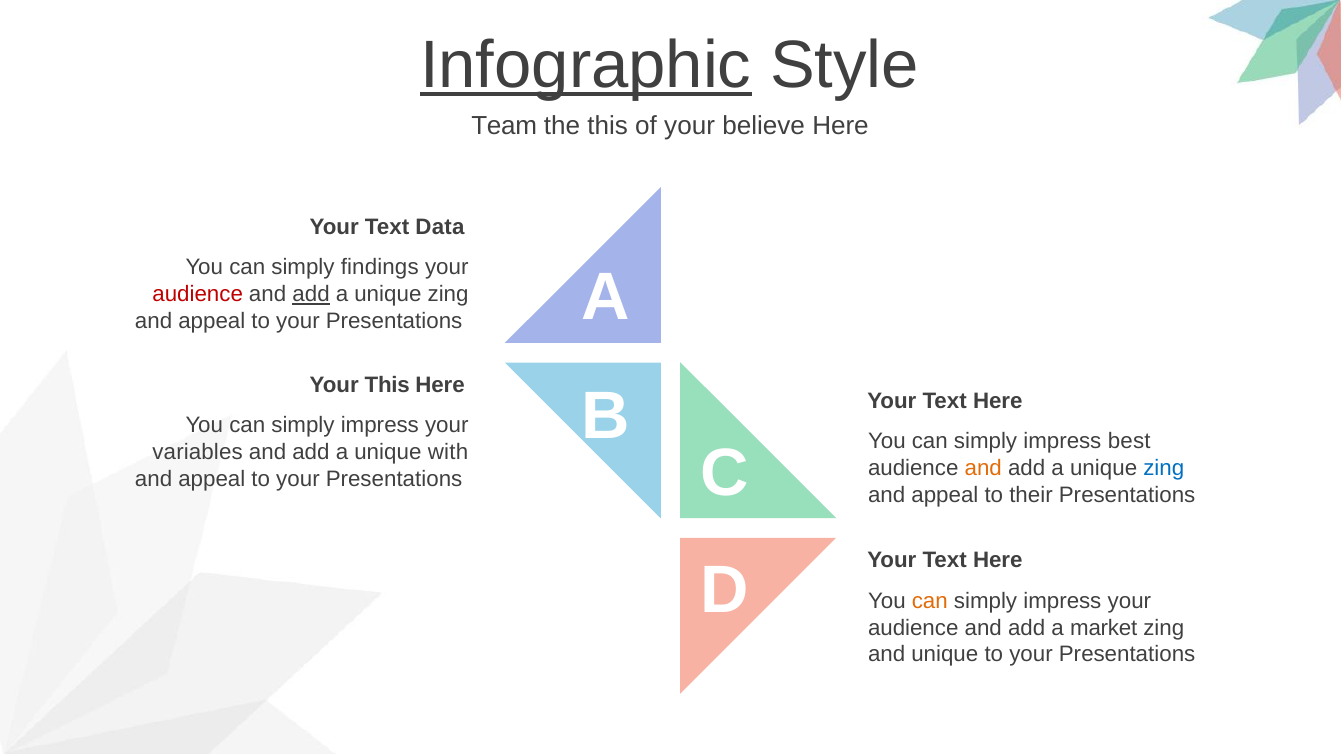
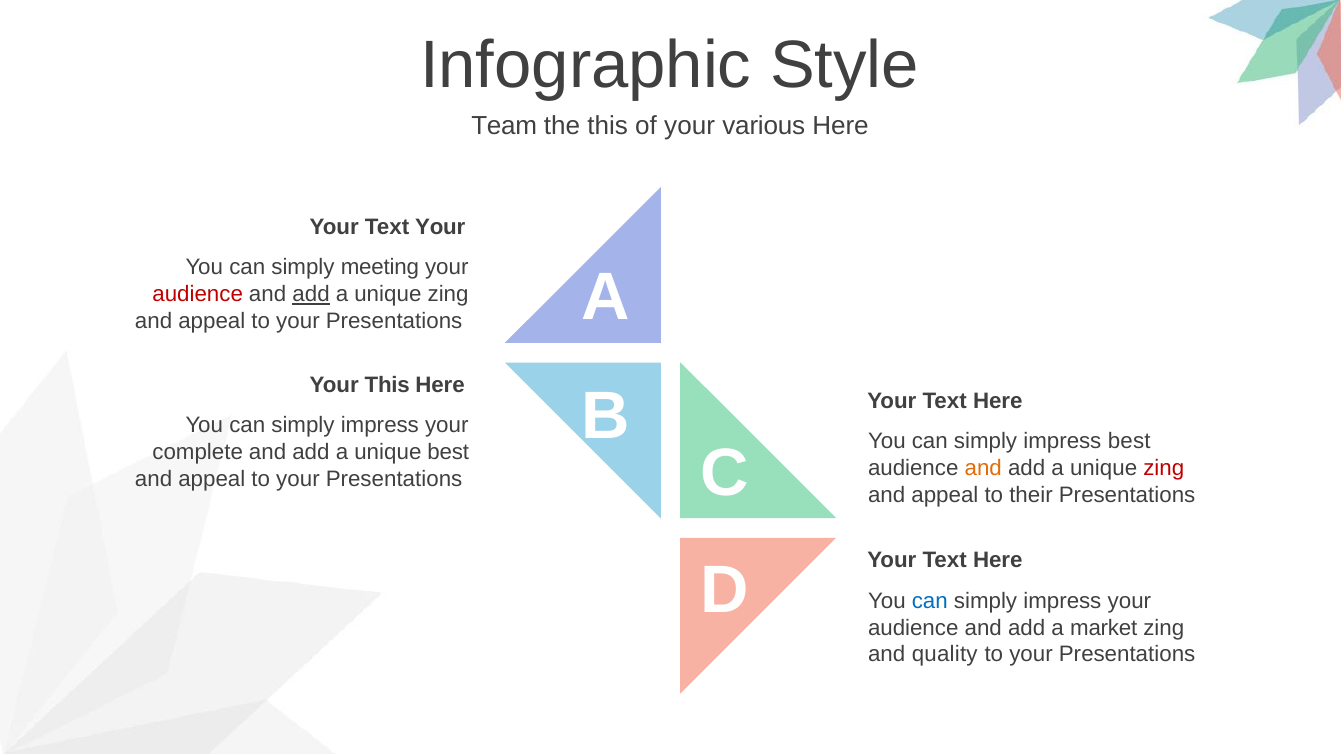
Infographic underline: present -> none
believe: believe -> various
Text Data: Data -> Your
findings: findings -> meeting
variables: variables -> complete
unique with: with -> best
zing at (1164, 468) colour: blue -> red
can at (930, 601) colour: orange -> blue
and unique: unique -> quality
